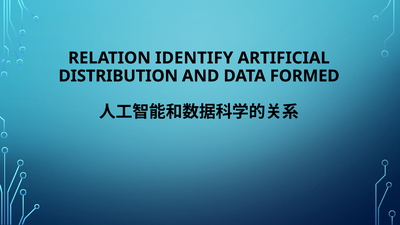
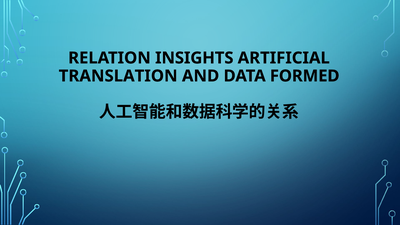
IDENTIFY: IDENTIFY -> INSIGHTS
DISTRIBUTION: DISTRIBUTION -> TRANSLATION
